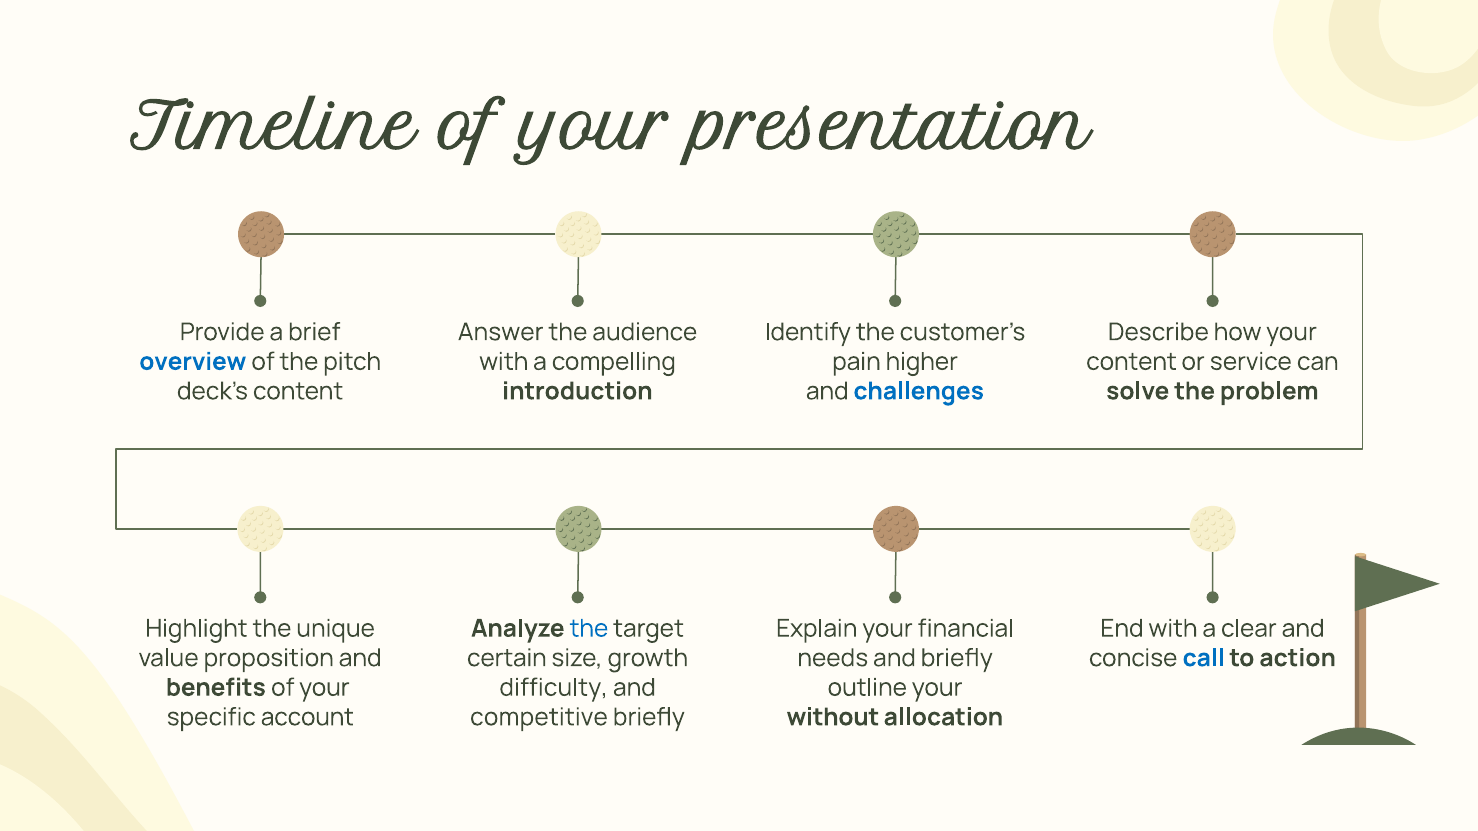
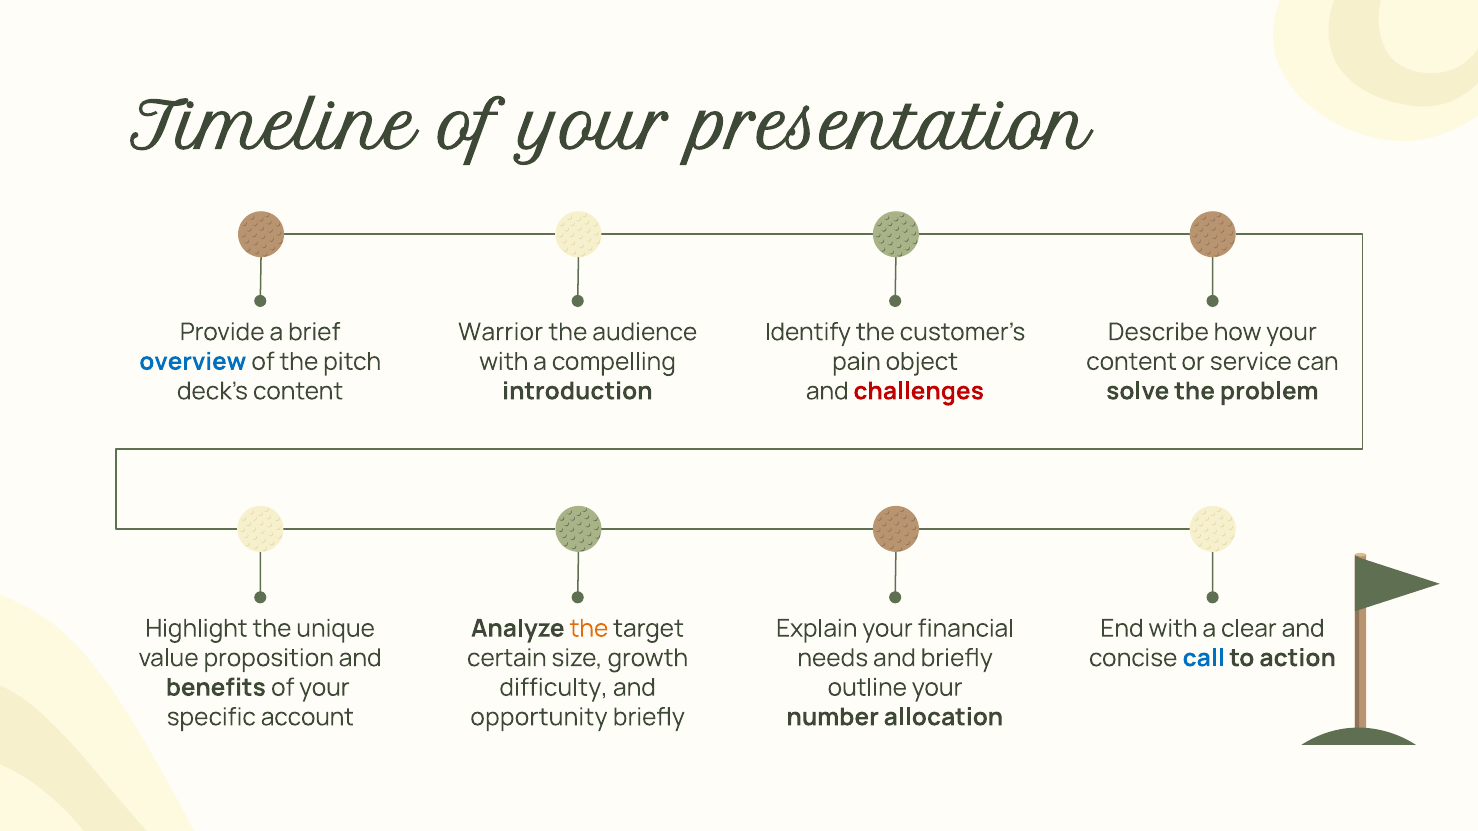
Answer: Answer -> Warrior
higher: higher -> object
challenges colour: blue -> red
the at (589, 629) colour: blue -> orange
competitive: competitive -> opportunity
without: without -> number
